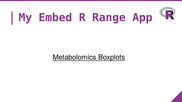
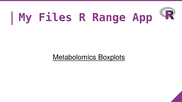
Embed: Embed -> Files
